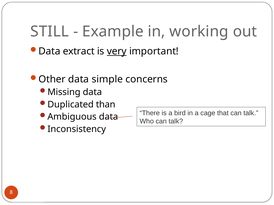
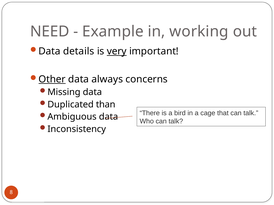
STILL: STILL -> NEED
extract: extract -> details
Other underline: none -> present
simple: simple -> always
